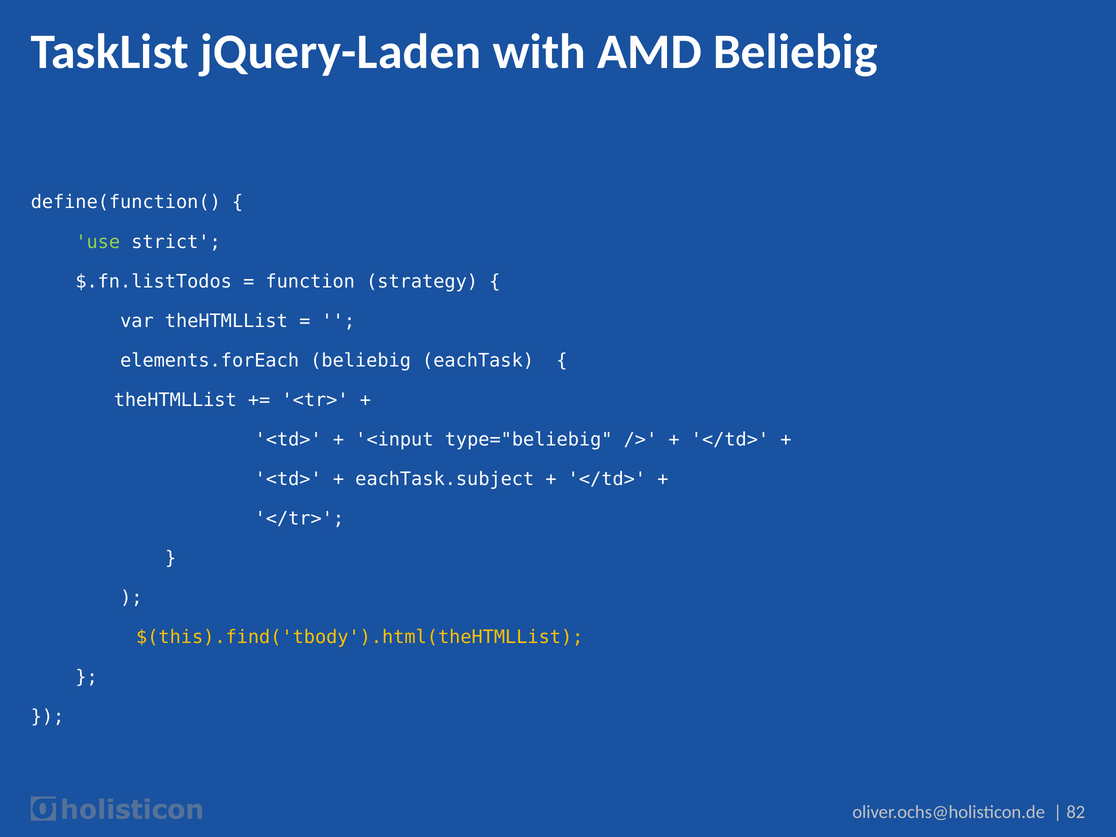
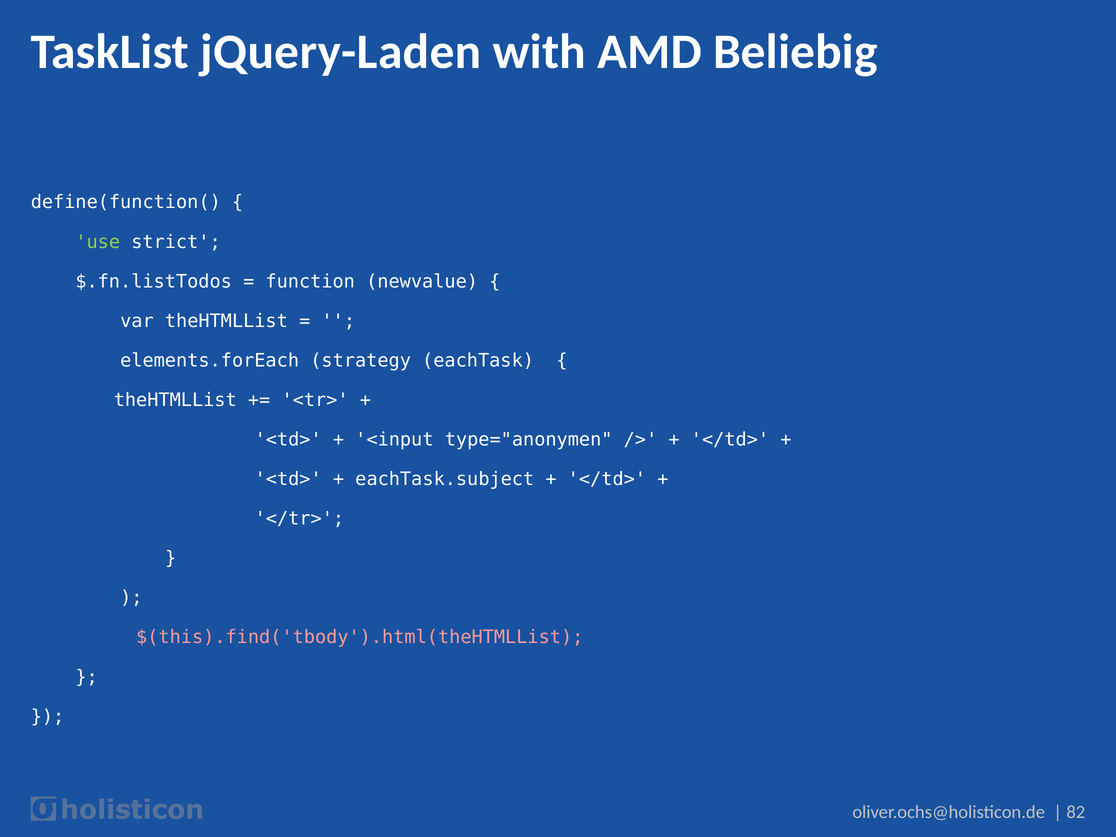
strategy: strategy -> newvalue
elements.forEach beliebig: beliebig -> strategy
type="beliebig: type="beliebig -> type="anonymen
$(this).find('tbody').html(theHTMLList colour: yellow -> pink
